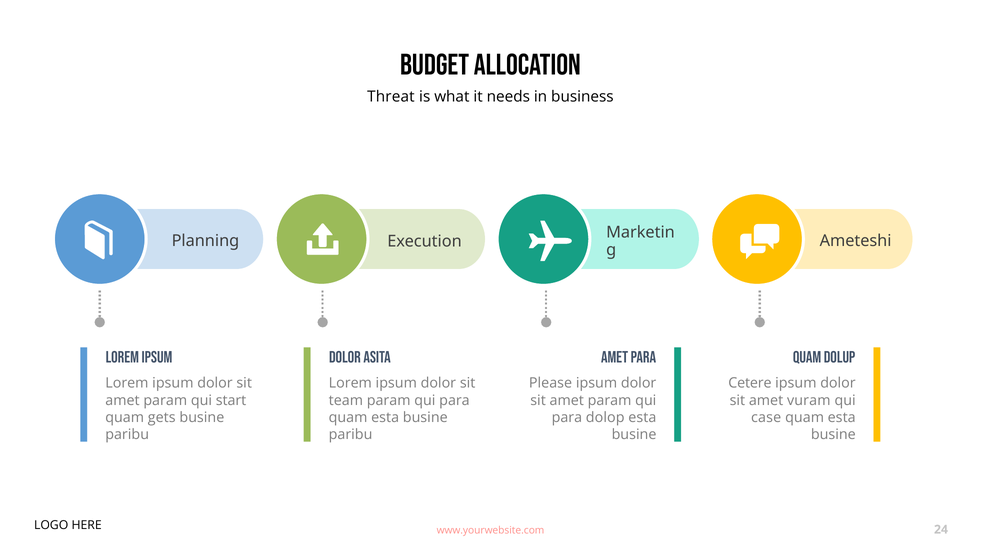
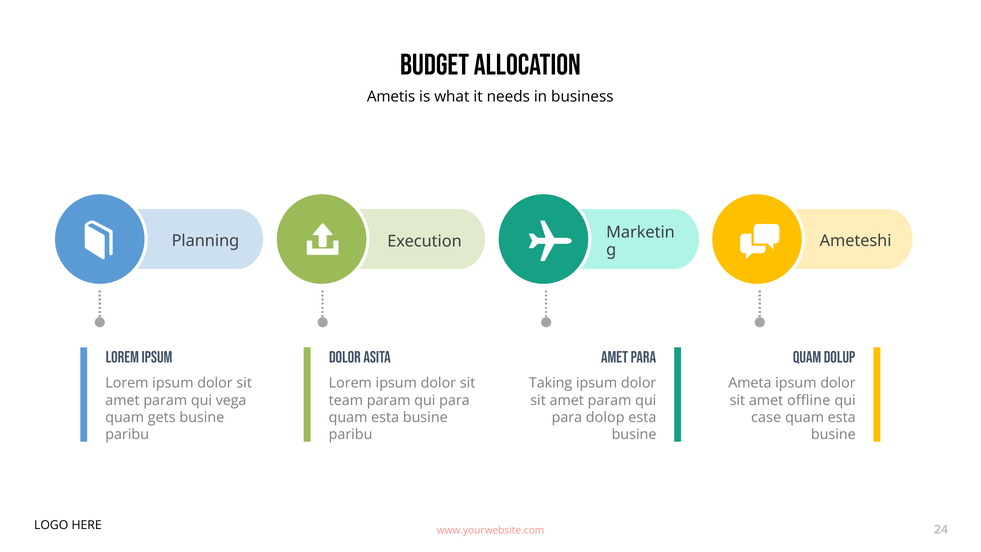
Threat: Threat -> Ametis
Please: Please -> Taking
Cetere: Cetere -> Ameta
start: start -> vega
vuram: vuram -> offline
